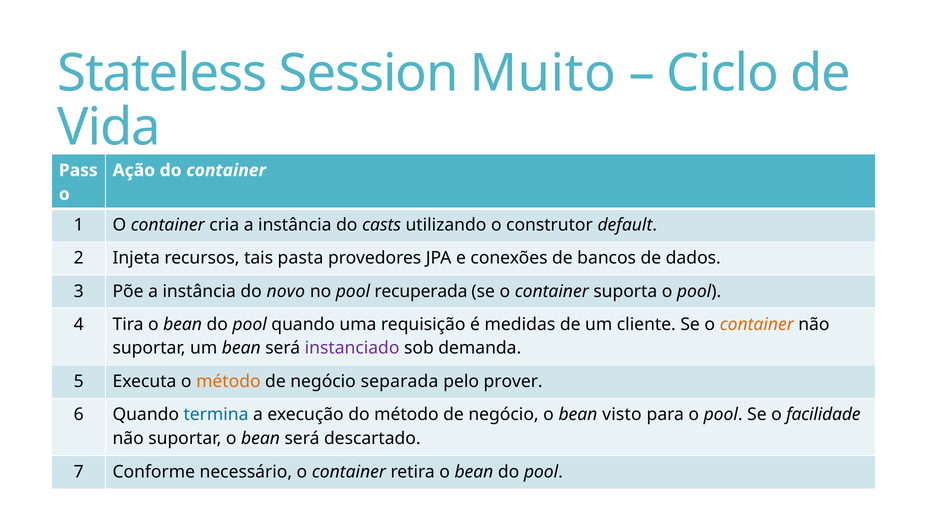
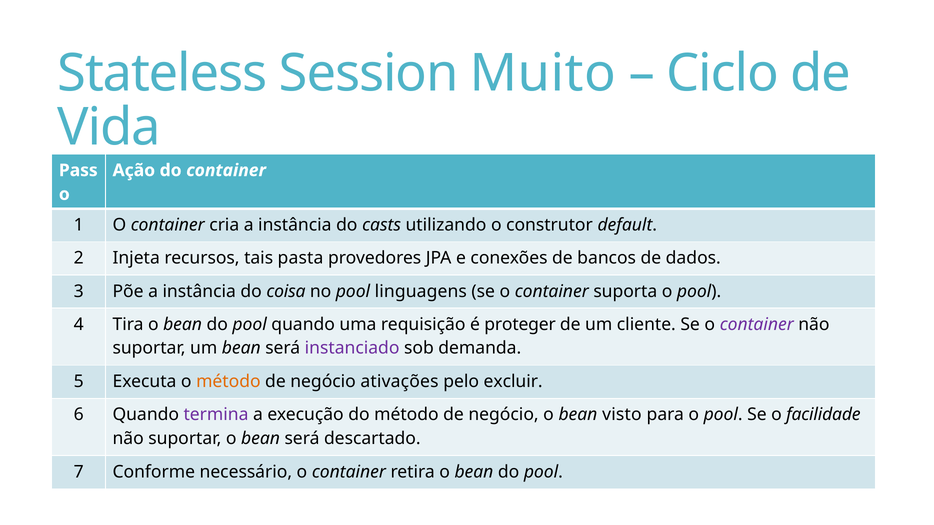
novo: novo -> coisa
recuperada: recuperada -> linguagens
medidas: medidas -> proteger
container at (757, 325) colour: orange -> purple
separada: separada -> ativações
prover: prover -> excluir
termina colour: blue -> purple
